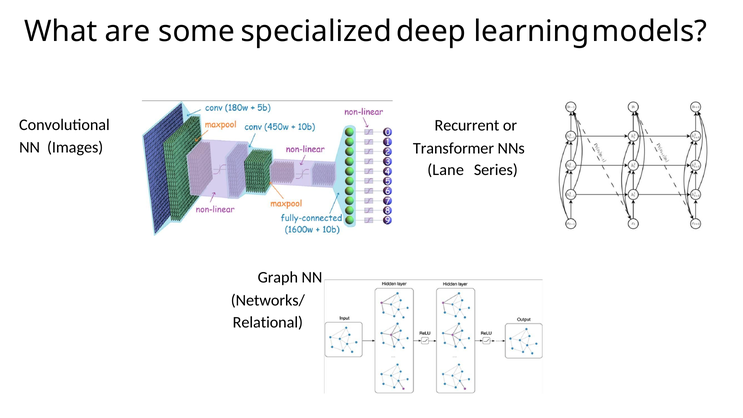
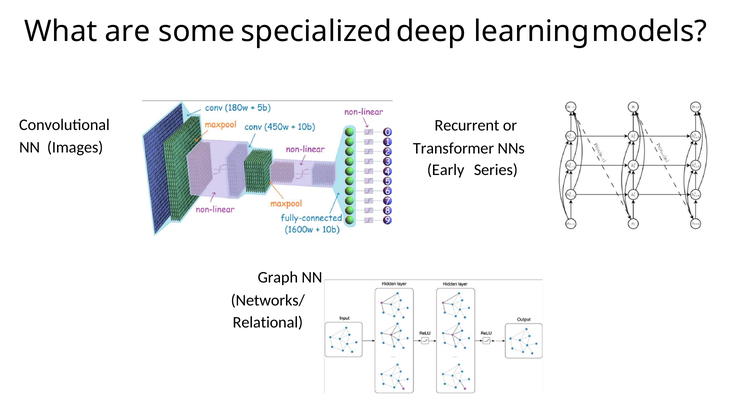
Lane: Lane -> Early
